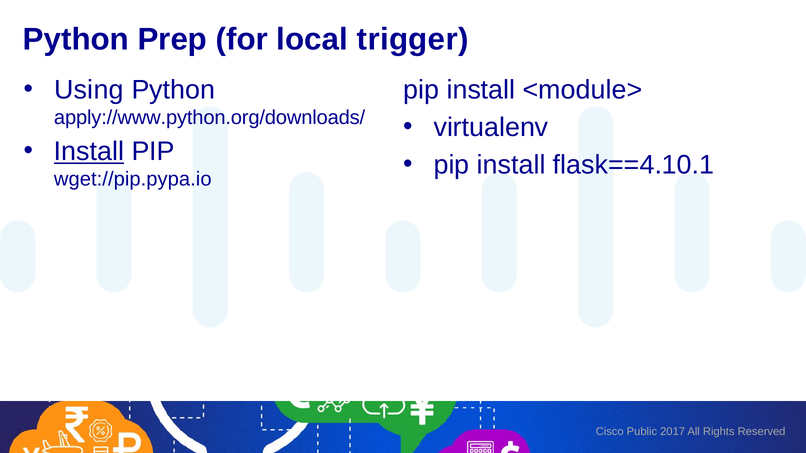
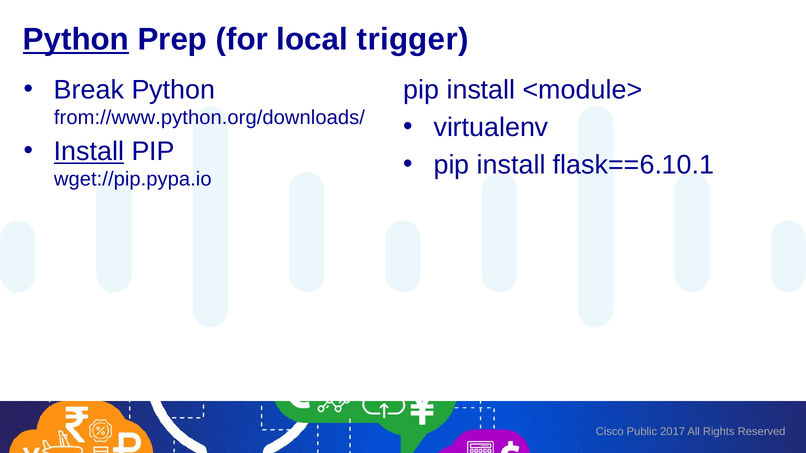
Python at (76, 40) underline: none -> present
Using: Using -> Break
apply://www.python.org/downloads/: apply://www.python.org/downloads/ -> from://www.python.org/downloads/
flask==4.10.1: flask==4.10.1 -> flask==6.10.1
